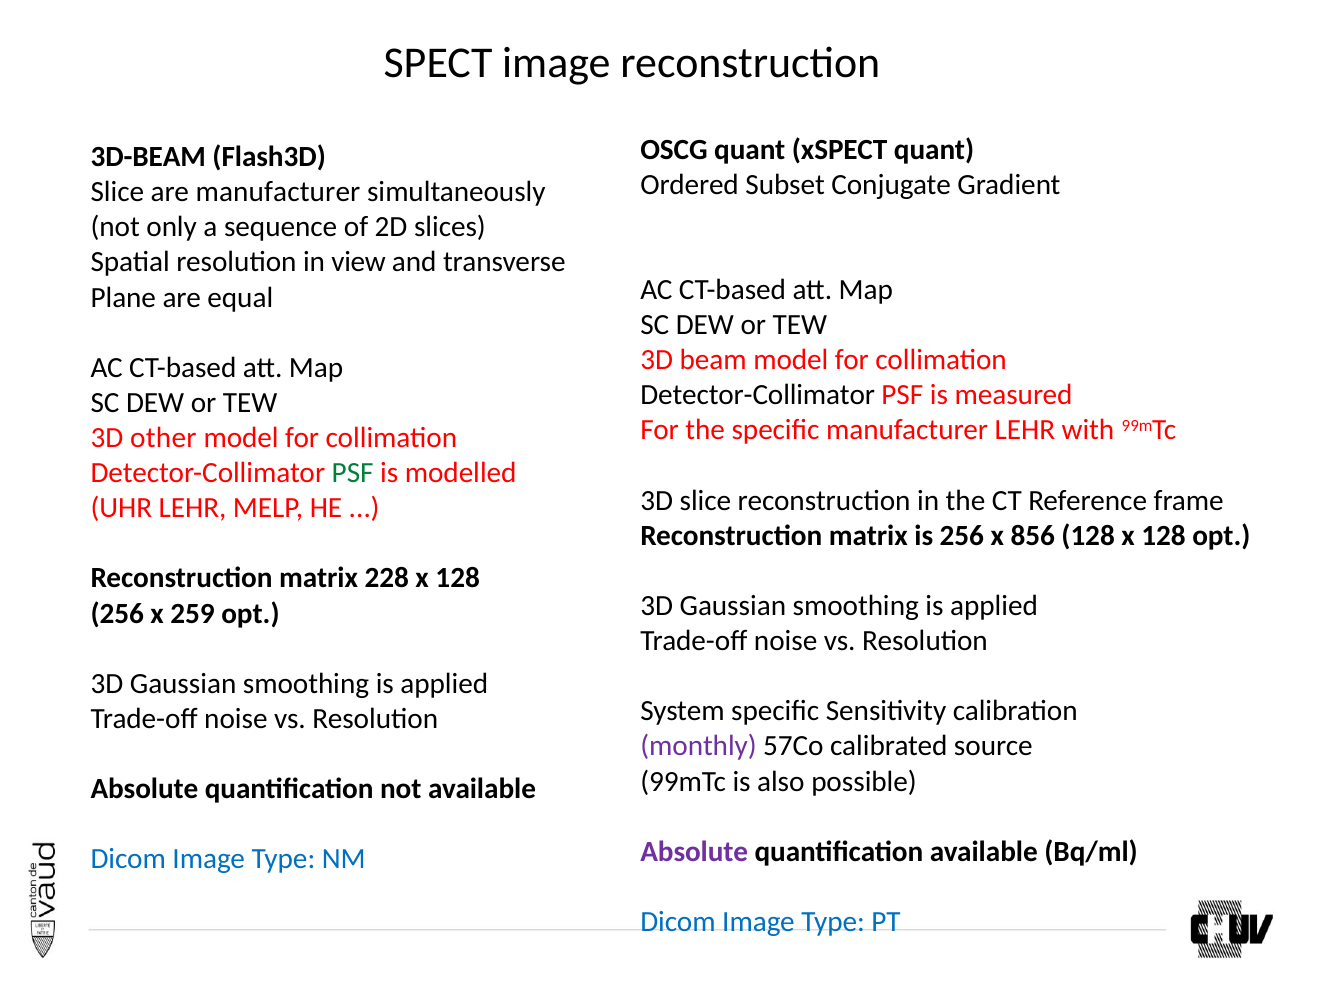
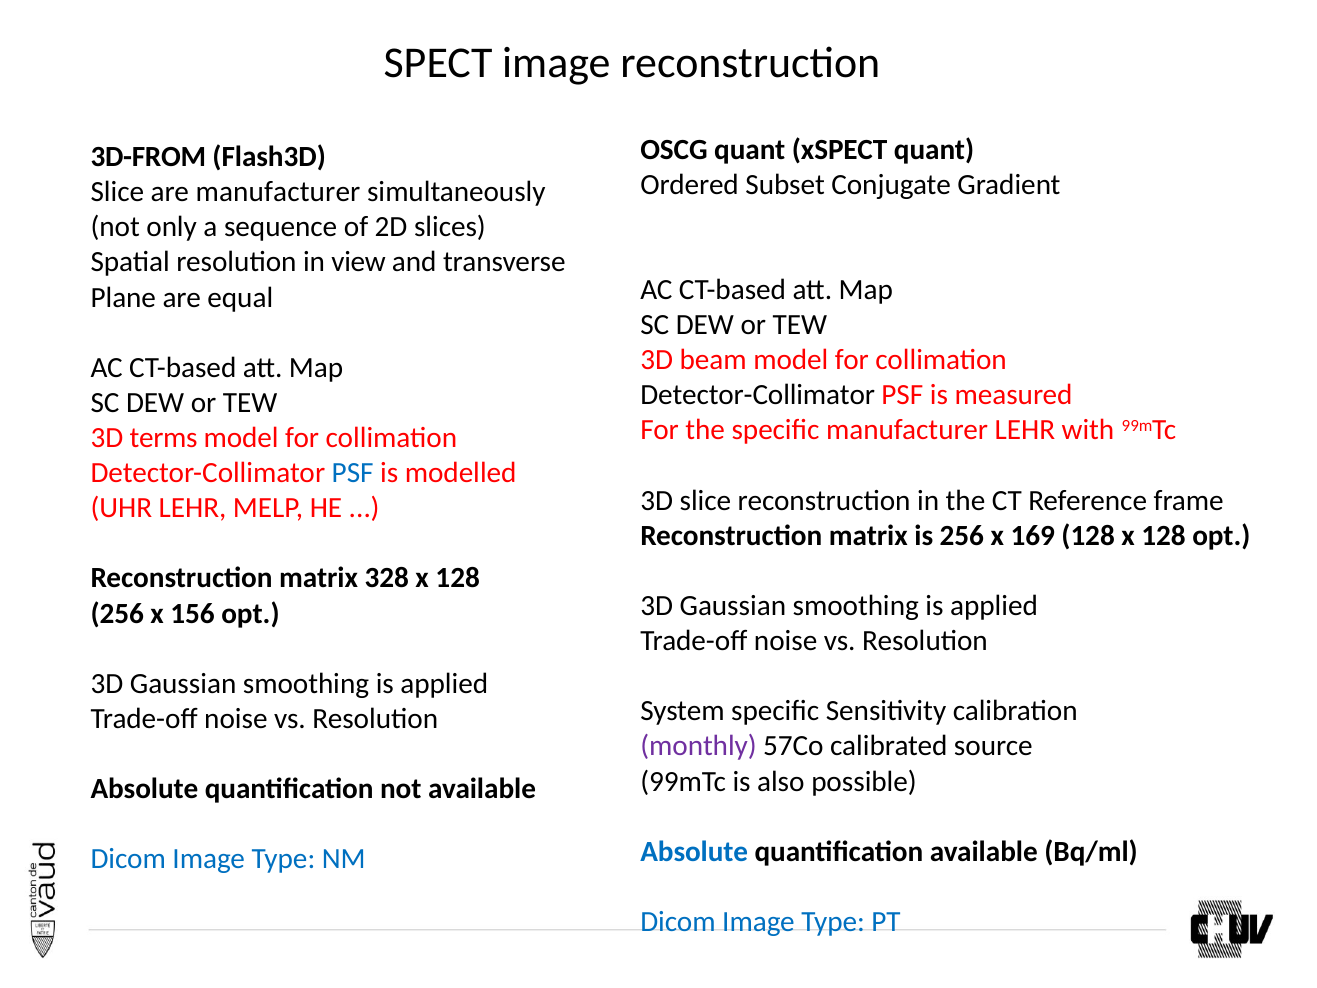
3D-BEAM: 3D-BEAM -> 3D-FROM
other: other -> terms
PSF at (353, 473) colour: green -> blue
856: 856 -> 169
228: 228 -> 328
259: 259 -> 156
Absolute at (694, 851) colour: purple -> blue
